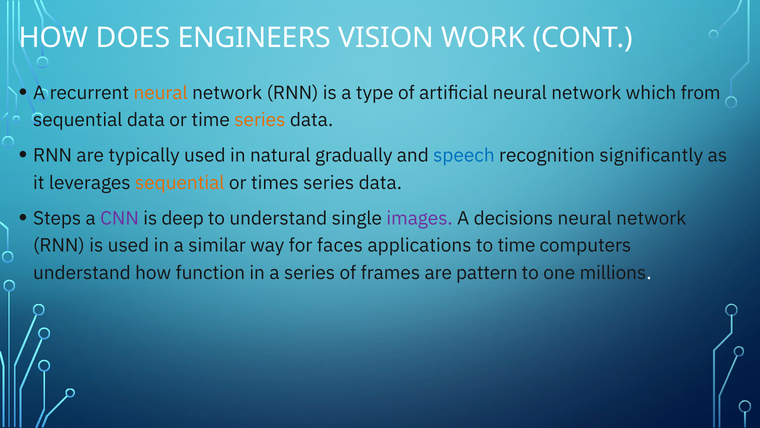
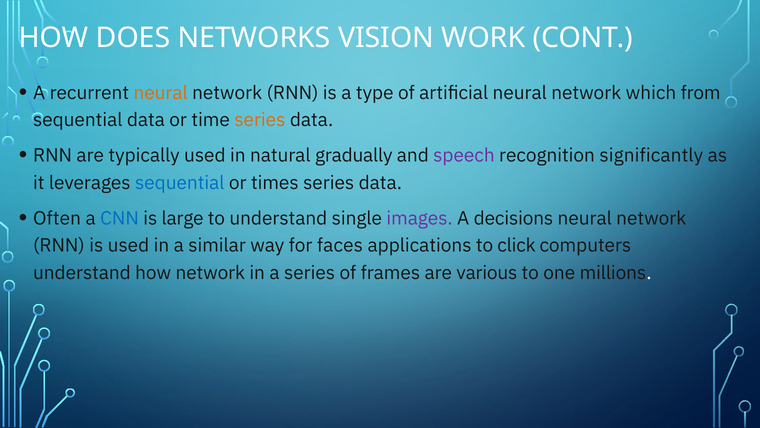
ENGINEERS: ENGINEERS -> NETWORKS
speech colour: blue -> purple
sequential at (180, 183) colour: orange -> blue
Steps: Steps -> Often
CNN colour: purple -> blue
deep: deep -> large
to time: time -> click
how function: function -> network
pattern: pattern -> various
